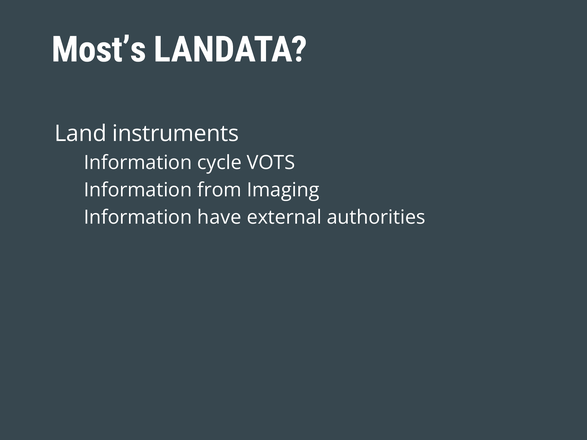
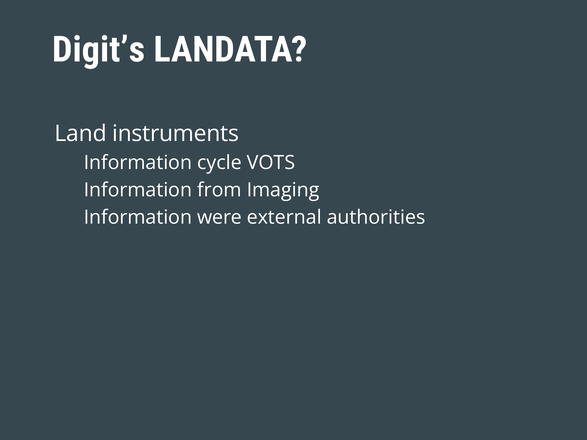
Most’s: Most’s -> Digit’s
have: have -> were
